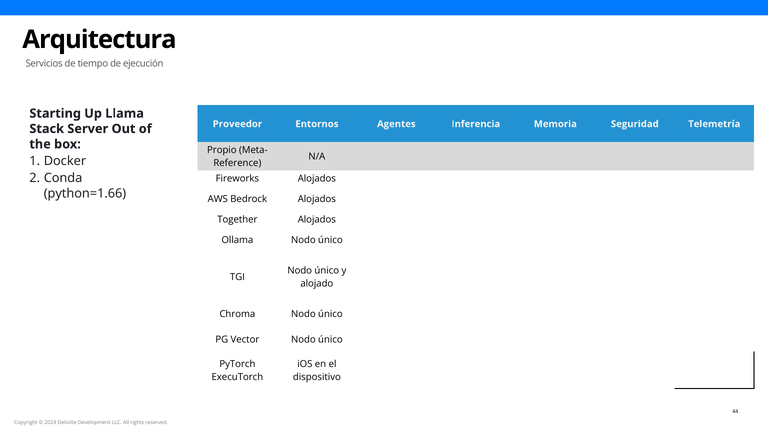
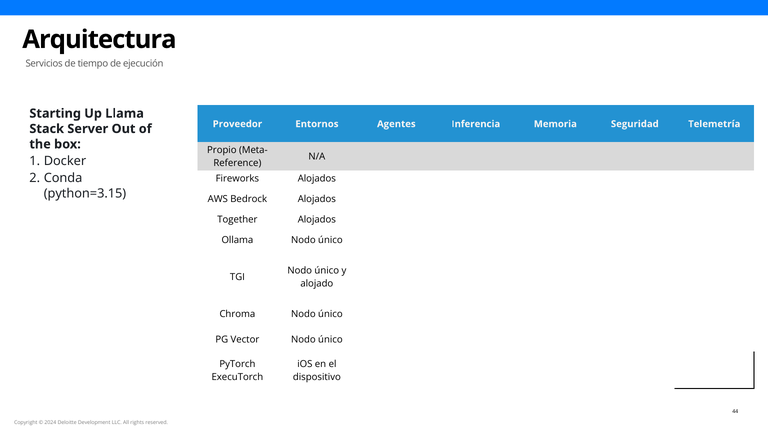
python=1.66: python=1.66 -> python=3.15
